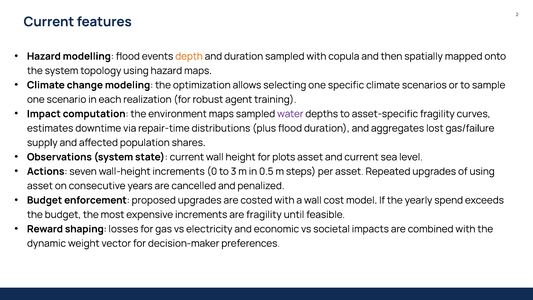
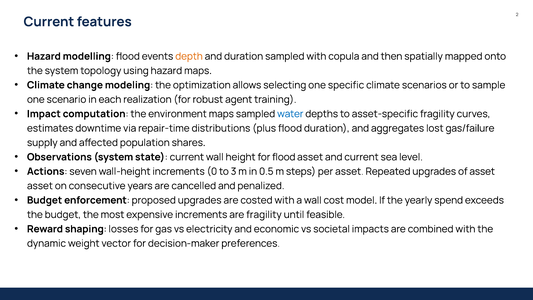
water colour: purple -> blue
for plots: plots -> flood
of using: using -> asset
